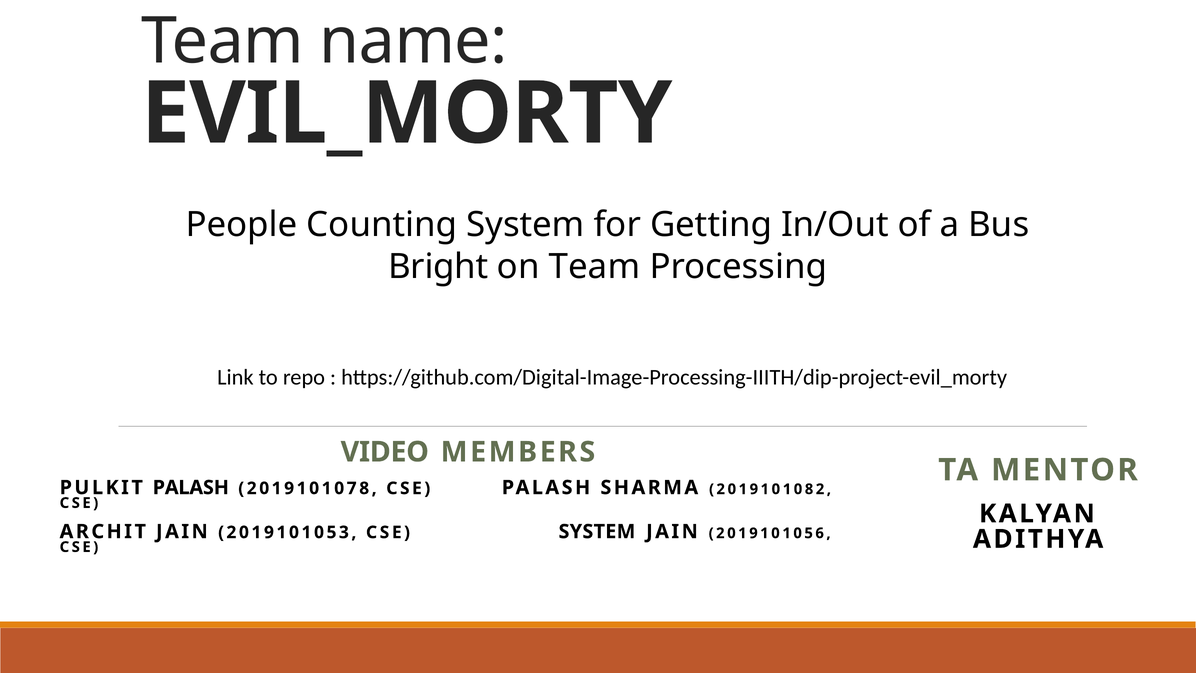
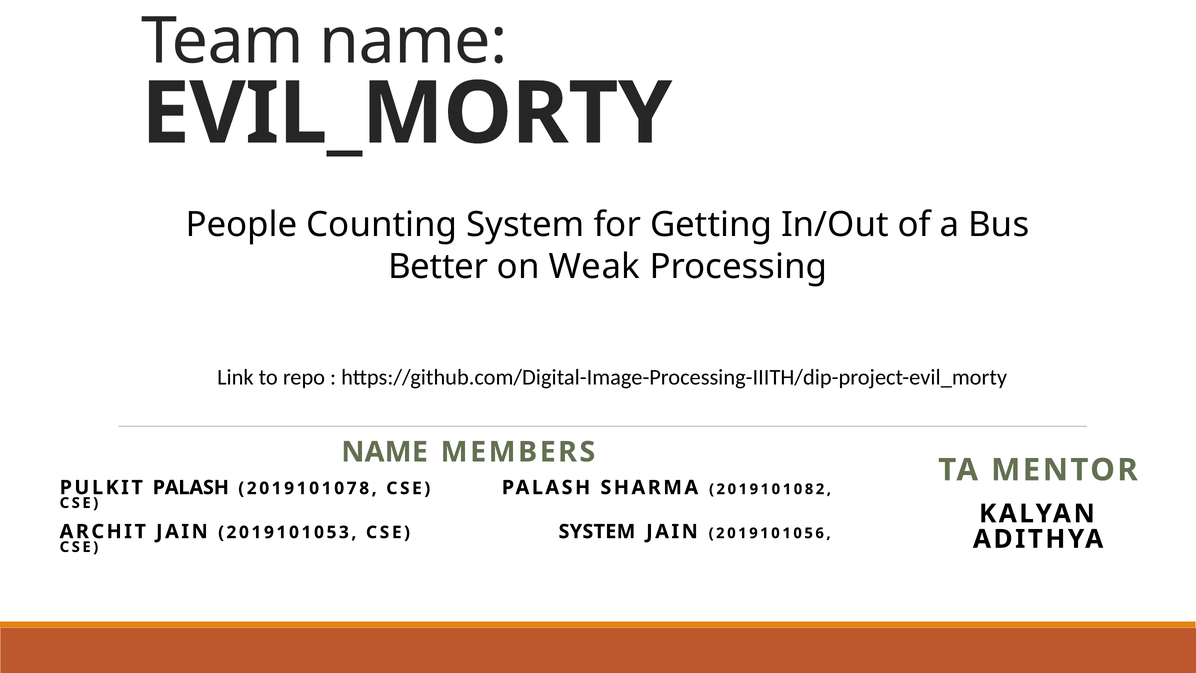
Bright: Bright -> Better
on Team: Team -> Weak
VIDEO at (385, 452): VIDEO -> NAME
